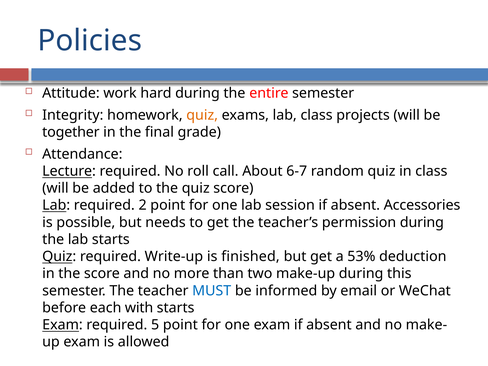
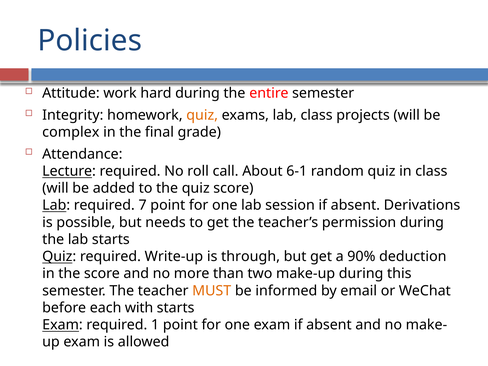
together: together -> complex
6-7: 6-7 -> 6-1
2: 2 -> 7
Accessories: Accessories -> Derivations
finished: finished -> through
53%: 53% -> 90%
MUST colour: blue -> orange
5: 5 -> 1
